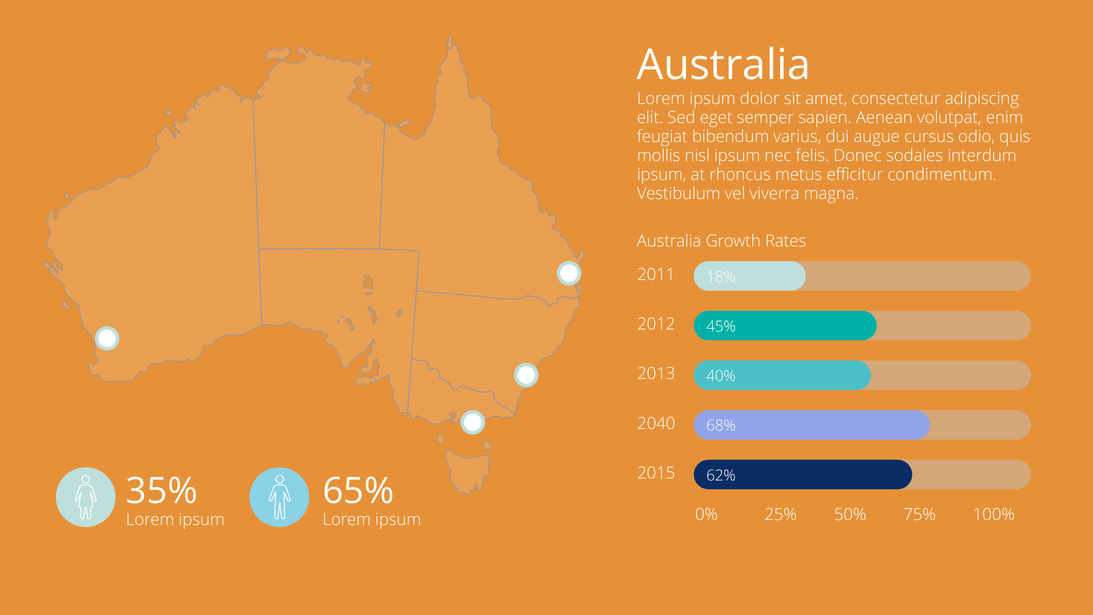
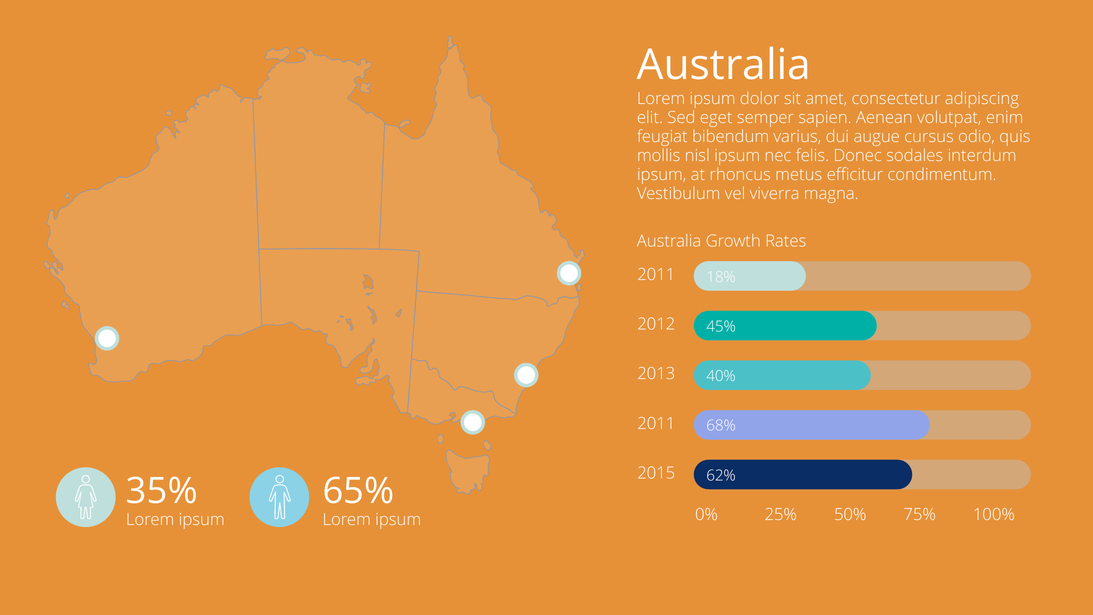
2040 at (656, 423): 2040 -> 2011
